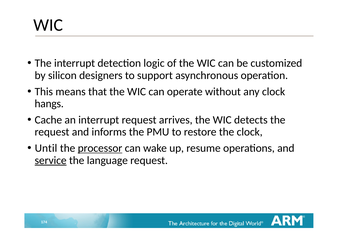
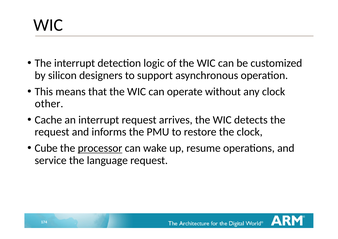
hangs: hangs -> other
Until: Until -> Cube
service underline: present -> none
